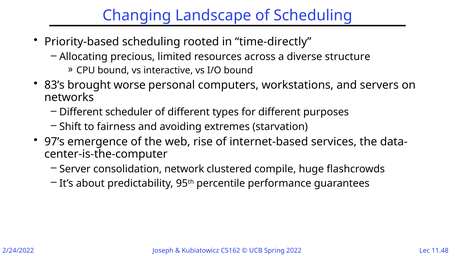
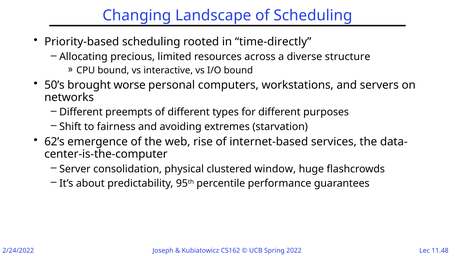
83’s: 83’s -> 50’s
scheduler: scheduler -> preempts
97’s: 97’s -> 62’s
network: network -> physical
compile: compile -> window
